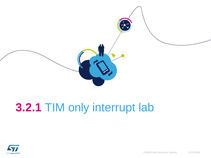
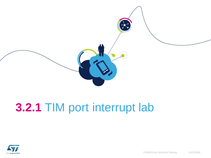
only: only -> port
